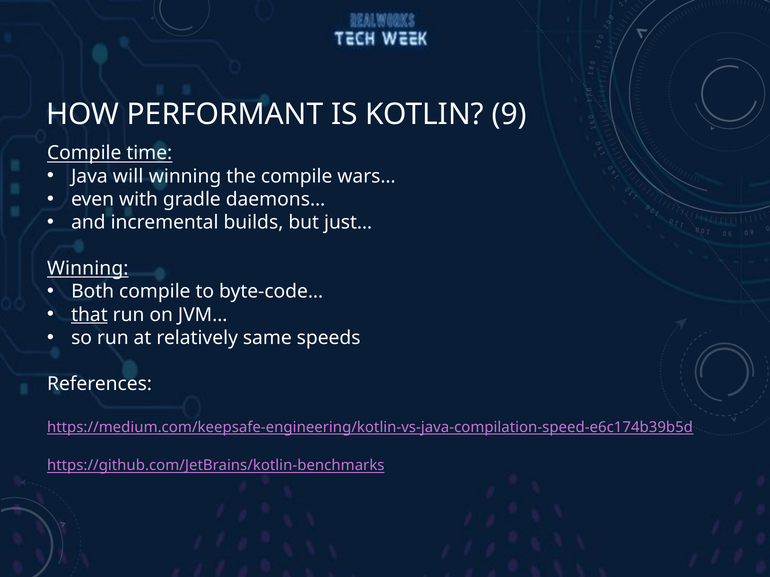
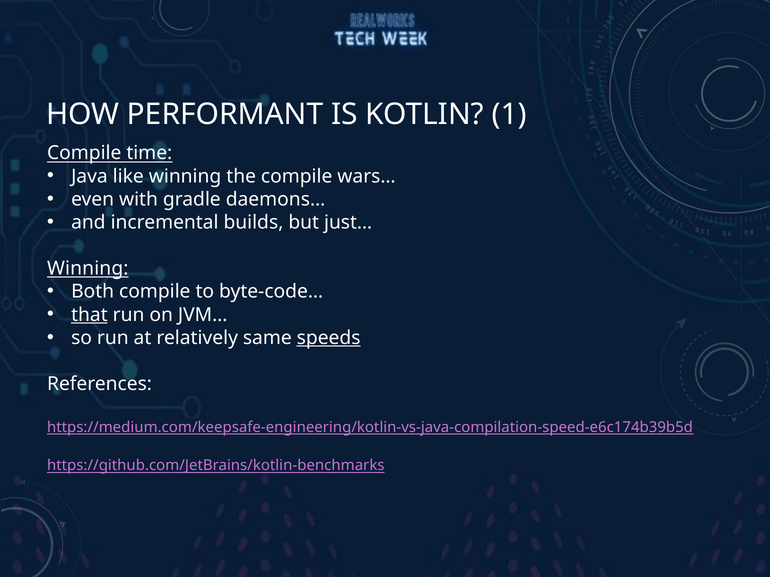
9: 9 -> 1
will: will -> like
speeds underline: none -> present
